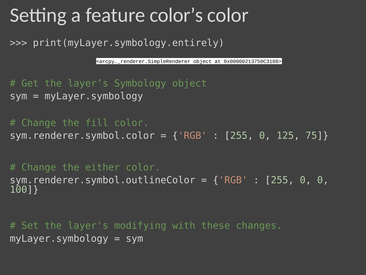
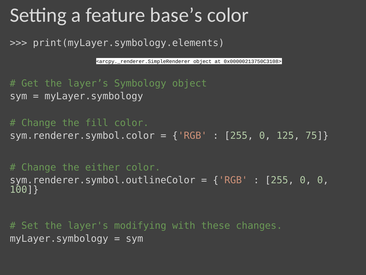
color’s: color’s -> base’s
print(myLayer.symbology.entirely: print(myLayer.symbology.entirely -> print(myLayer.symbology.elements
